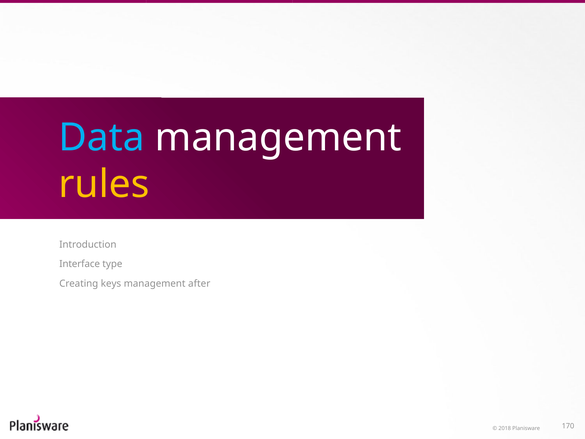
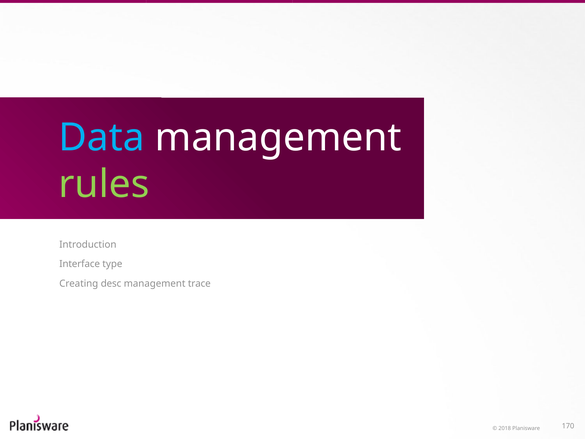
rules colour: yellow -> light green
keys: keys -> desc
after: after -> trace
